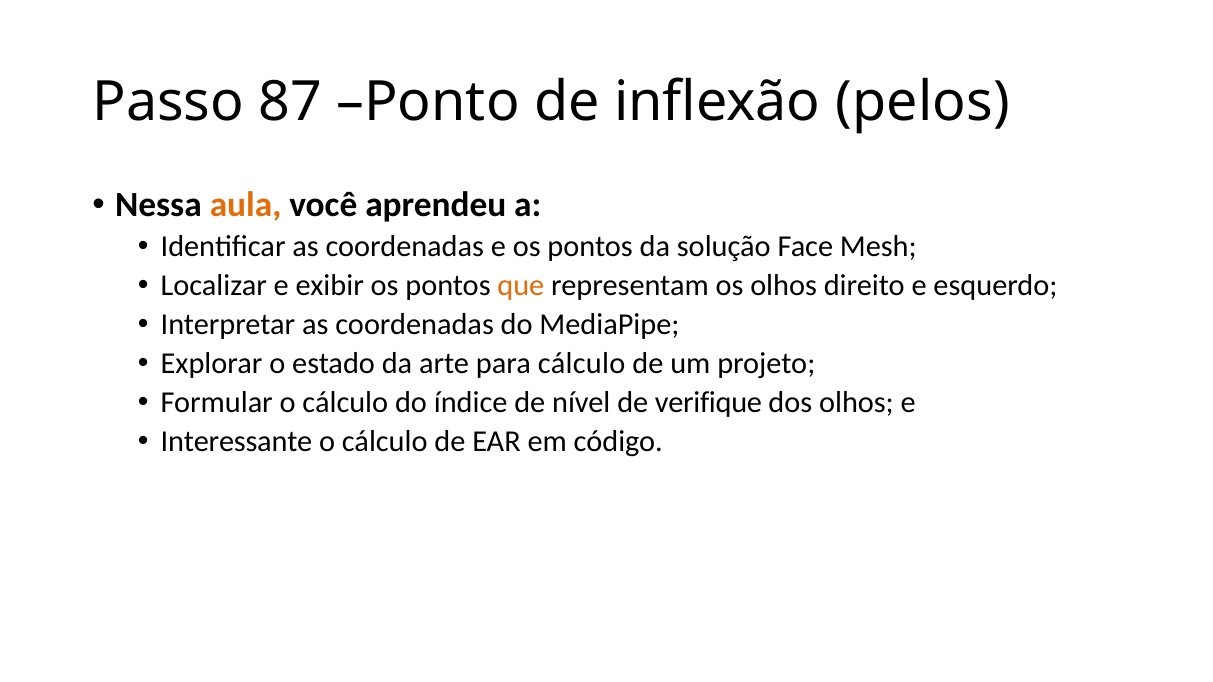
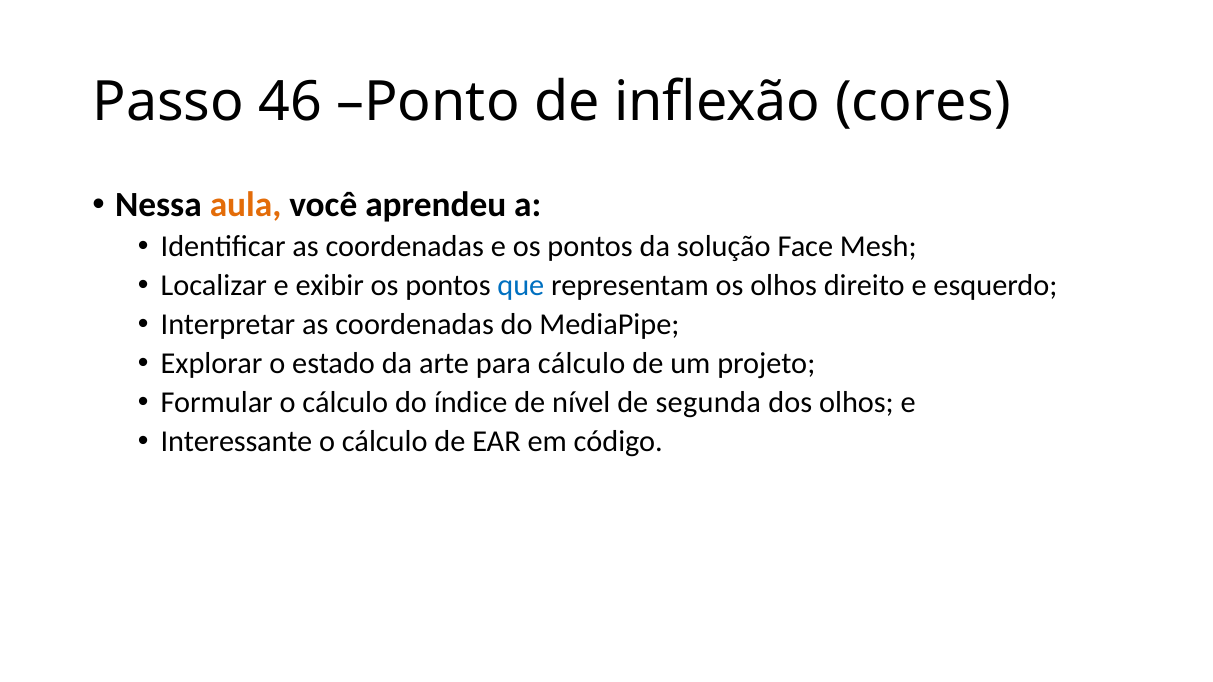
87: 87 -> 46
pelos: pelos -> cores
que colour: orange -> blue
verifique: verifique -> segunda
